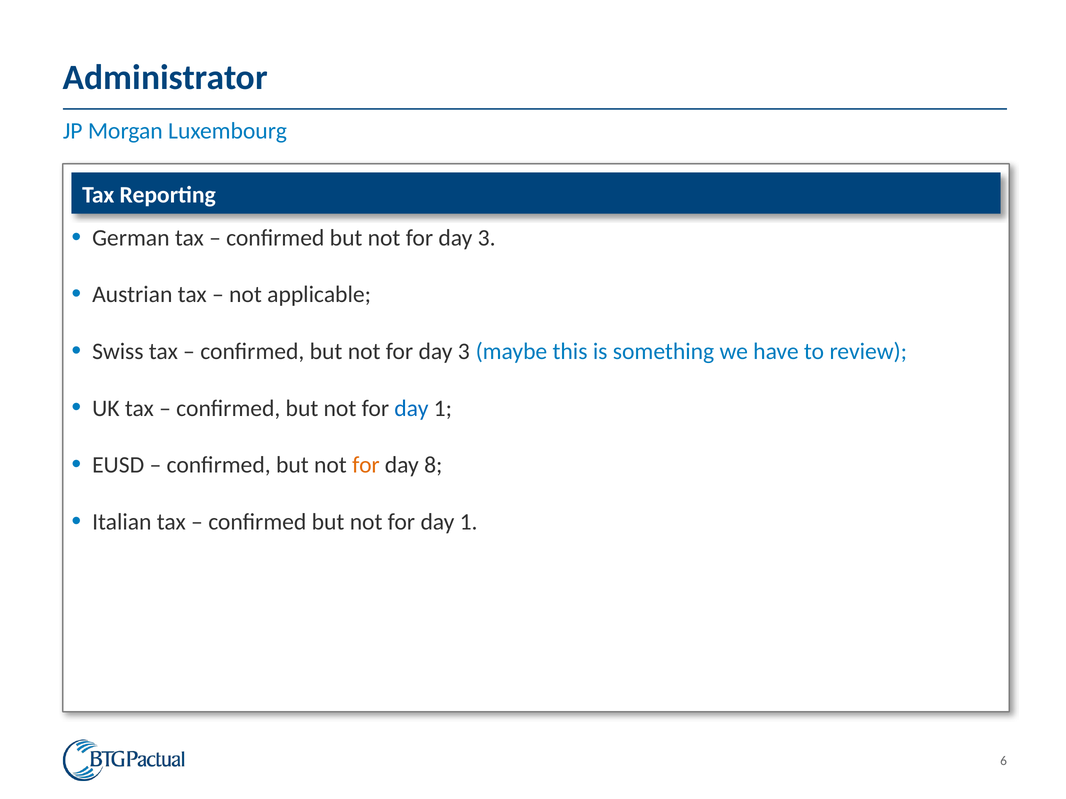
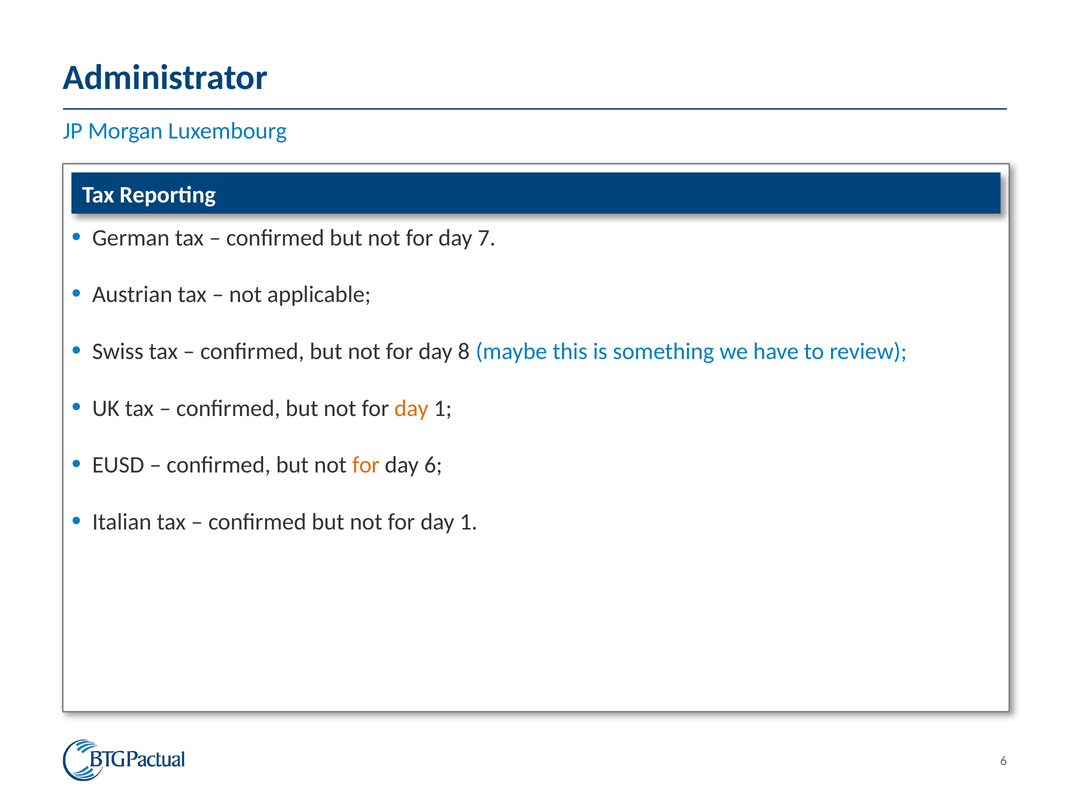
3 at (487, 238): 3 -> 7
3 at (464, 352): 3 -> 8
day at (411, 409) colour: blue -> orange
day 8: 8 -> 6
